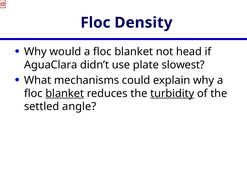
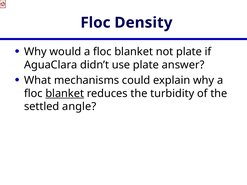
not head: head -> plate
slowest: slowest -> answer
turbidity underline: present -> none
